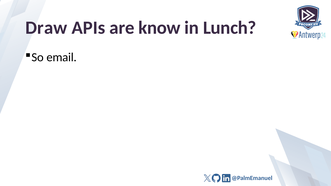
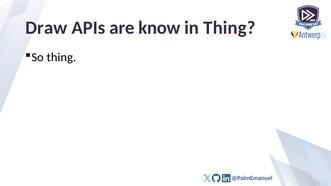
in Lunch: Lunch -> Thing
So email: email -> thing
